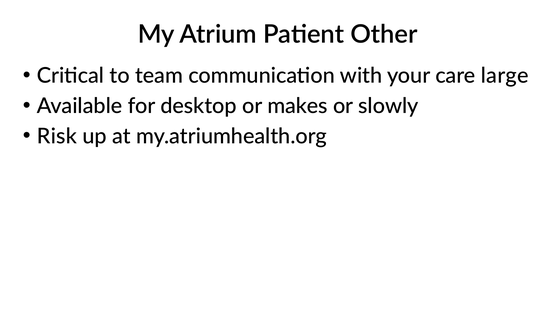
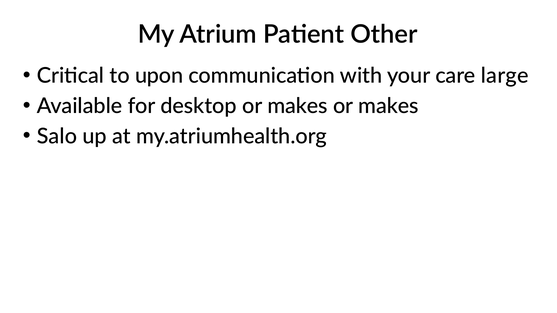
team: team -> upon
slowly at (388, 106): slowly -> makes
Risk: Risk -> Salo
